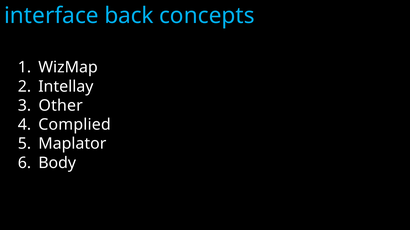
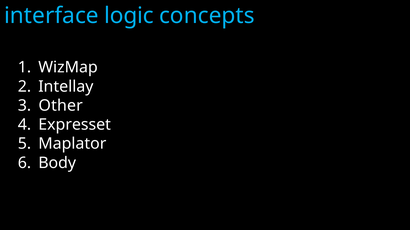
back: back -> logic
Complied: Complied -> Expresset
